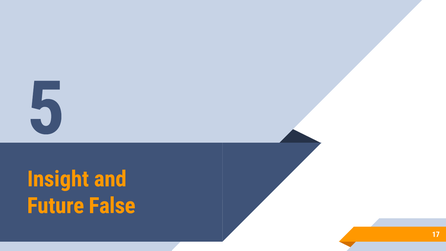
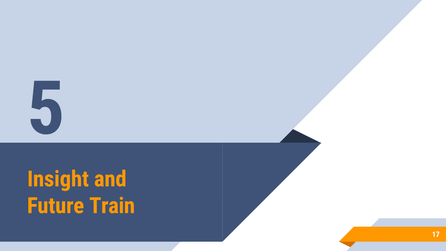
False: False -> Train
